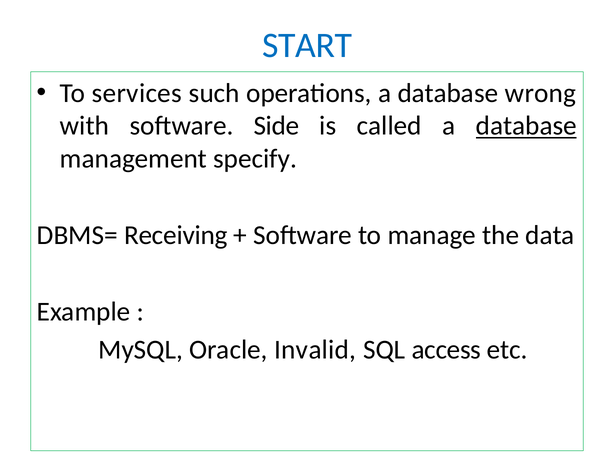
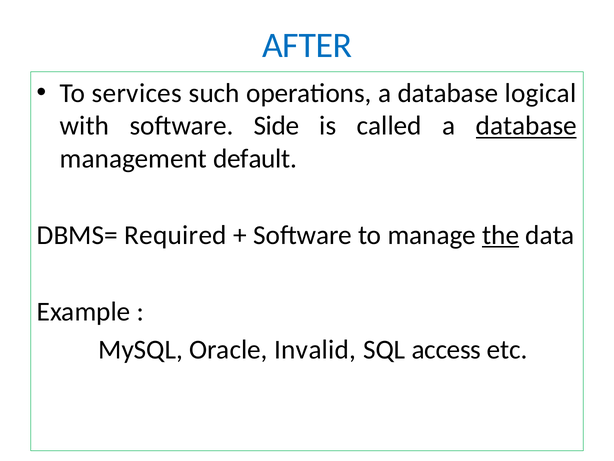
START: START -> AFTER
wrong: wrong -> logical
specify: specify -> default
Receiving: Receiving -> Required
the underline: none -> present
